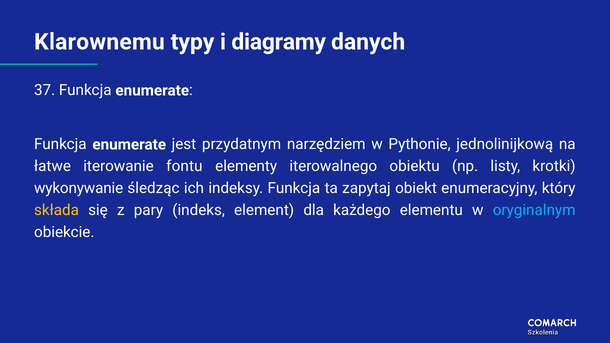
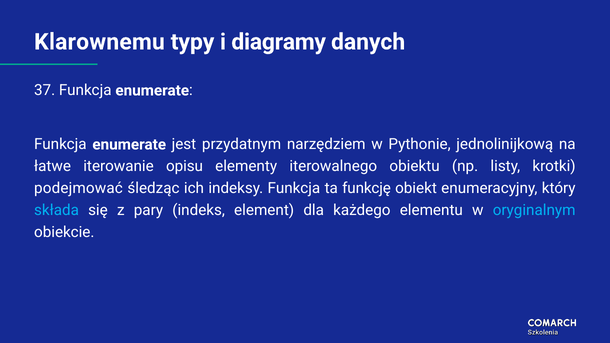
fontu: fontu -> opisu
wykonywanie: wykonywanie -> podejmować
zapytaj: zapytaj -> funkcję
składa colour: yellow -> light blue
